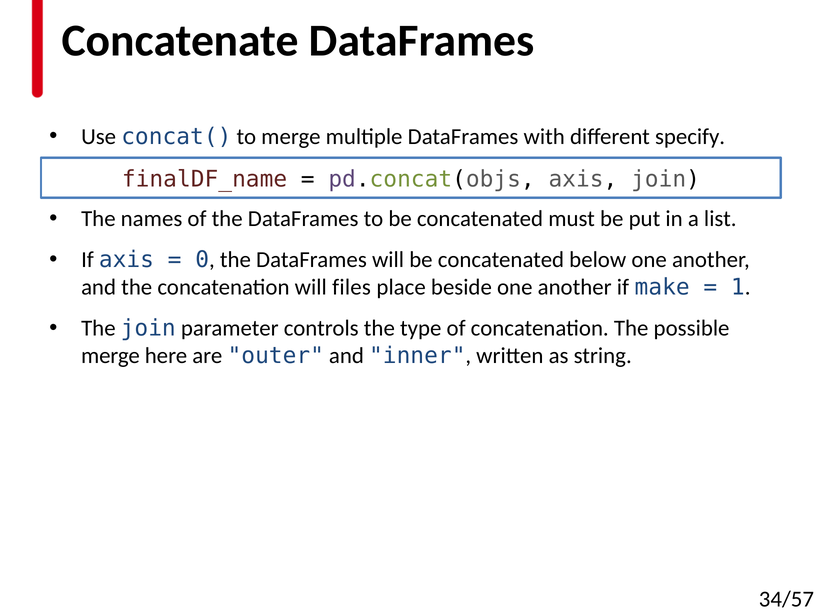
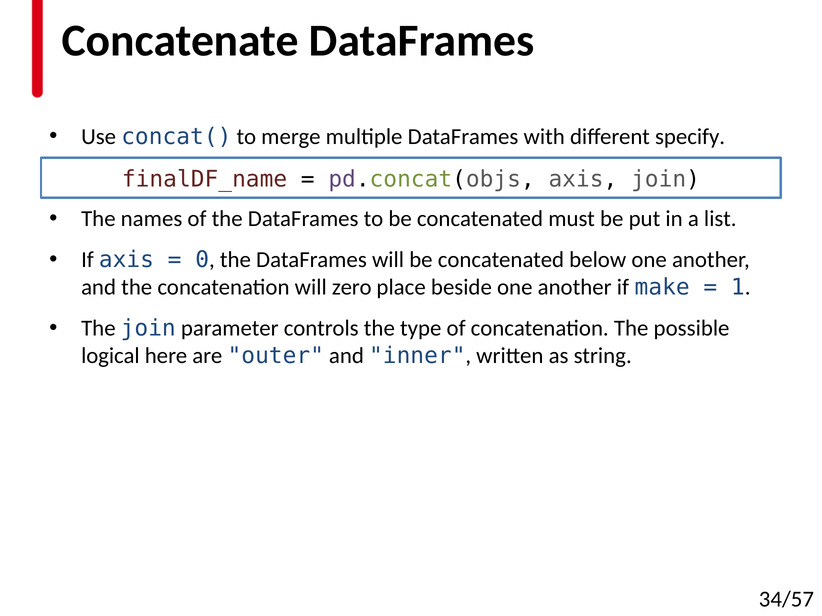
files: files -> zero
merge at (110, 356): merge -> logical
